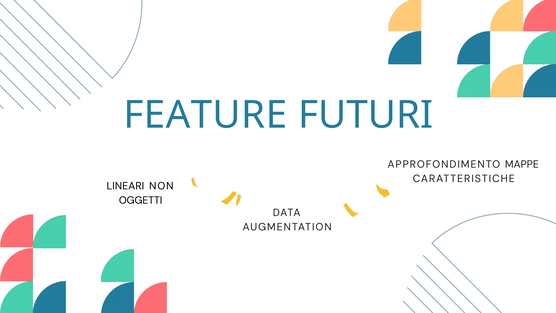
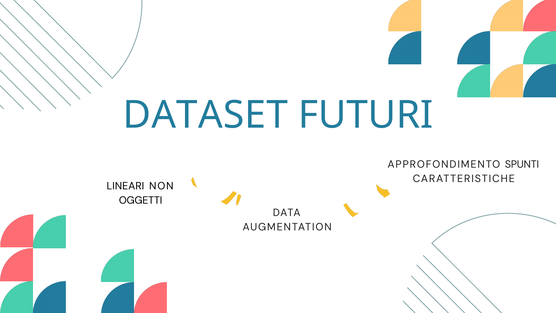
FEATURE: FEATURE -> DATASET
MAPPE: MAPPE -> SPUNTI
